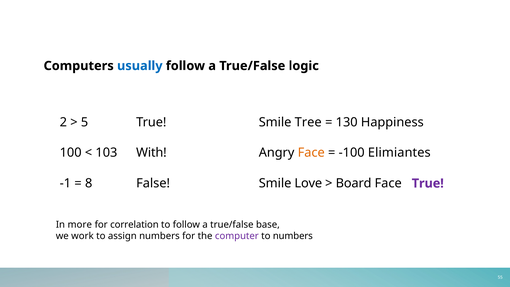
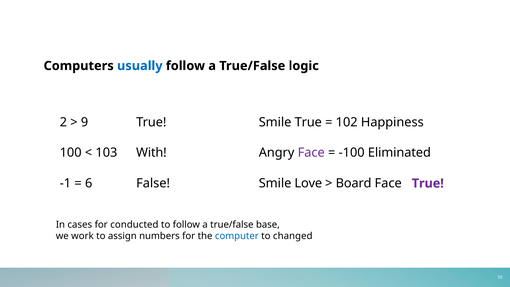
5: 5 -> 9
Smile Tree: Tree -> True
130: 130 -> 102
Face at (311, 153) colour: orange -> purple
Elimiantes: Elimiantes -> Eliminated
8: 8 -> 6
more: more -> cases
correlation: correlation -> conducted
computer colour: purple -> blue
to numbers: numbers -> changed
